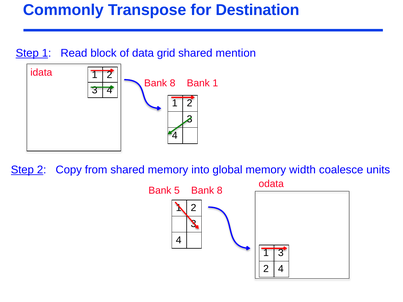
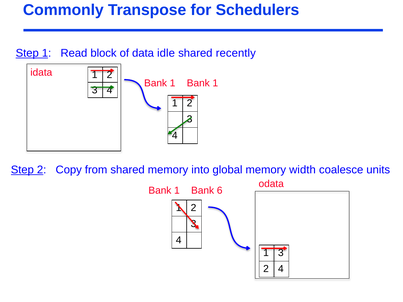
Destination: Destination -> Schedulers
grid: grid -> idle
mention: mention -> recently
8 at (173, 83): 8 -> 1
5 at (177, 191): 5 -> 1
8 at (220, 191): 8 -> 6
